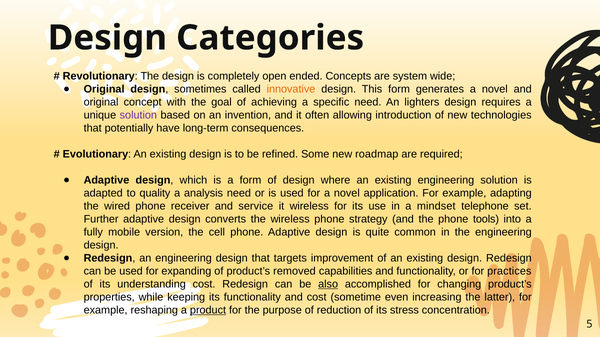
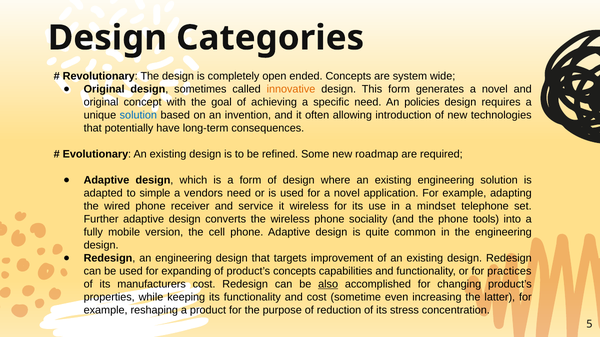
lighters: lighters -> policies
solution at (138, 115) colour: purple -> blue
quality: quality -> simple
analysis: analysis -> vendors
strategy: strategy -> sociality
product’s removed: removed -> concepts
understanding: understanding -> manufacturers
product underline: present -> none
